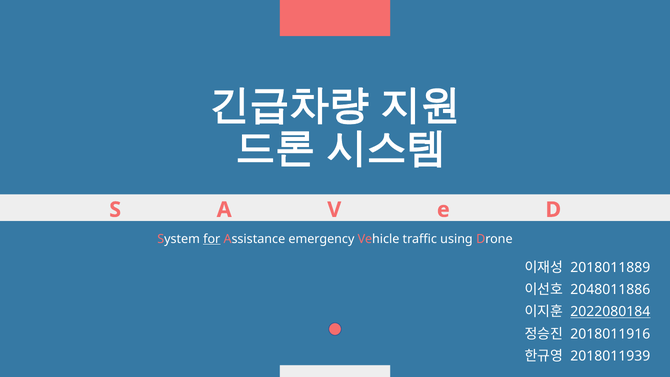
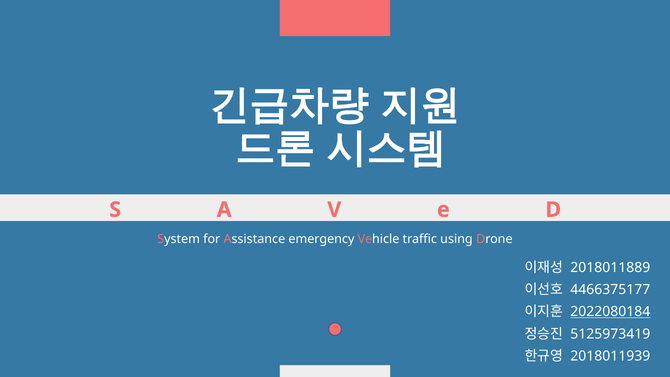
for underline: present -> none
2048011886: 2048011886 -> 4466375177
2018011916: 2018011916 -> 5125973419
